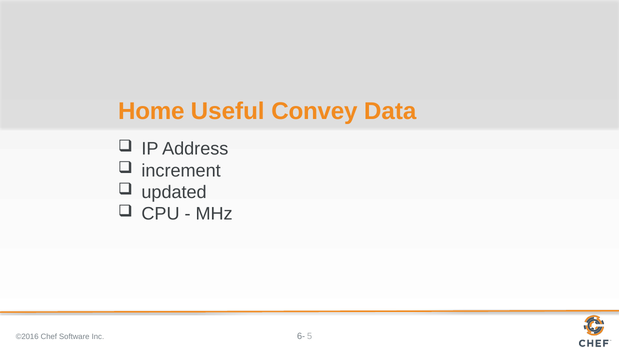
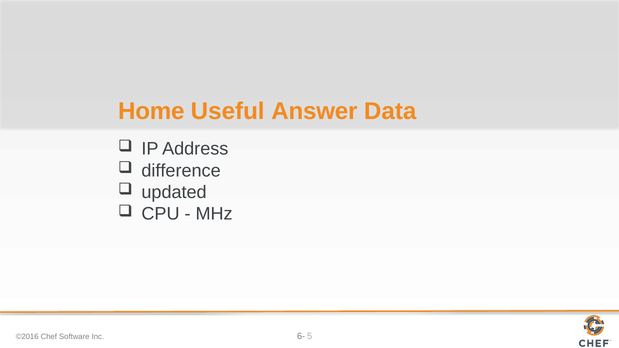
Convey: Convey -> Answer
increment: increment -> difference
